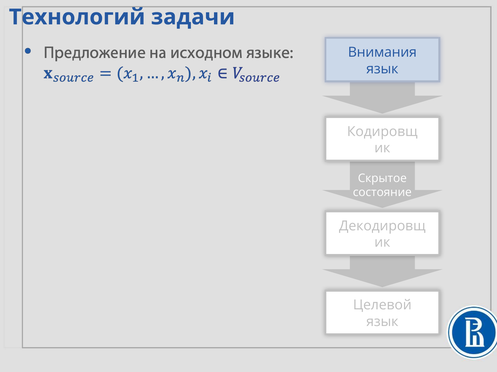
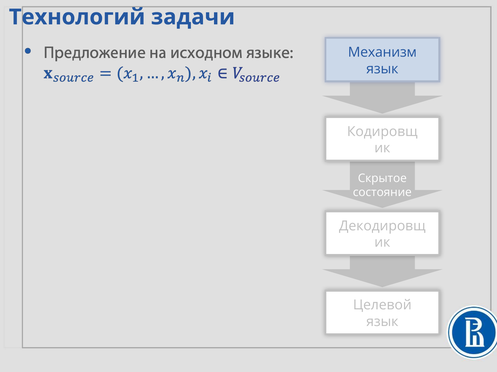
Внимания: Внимания -> Механизм
